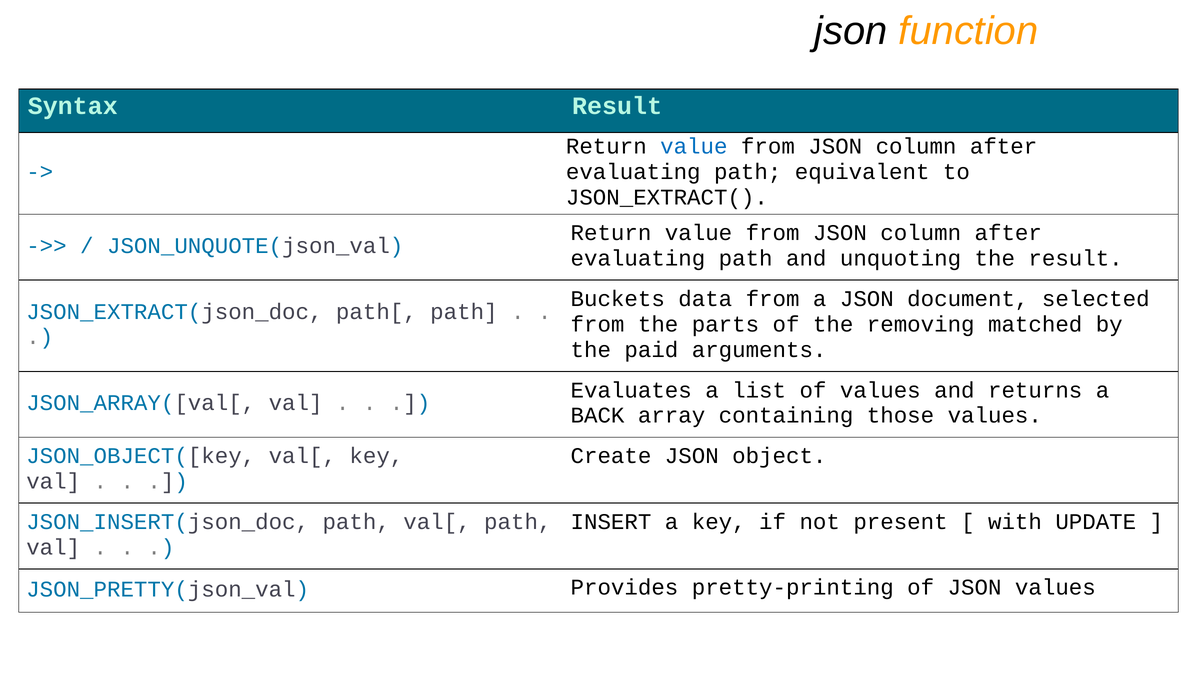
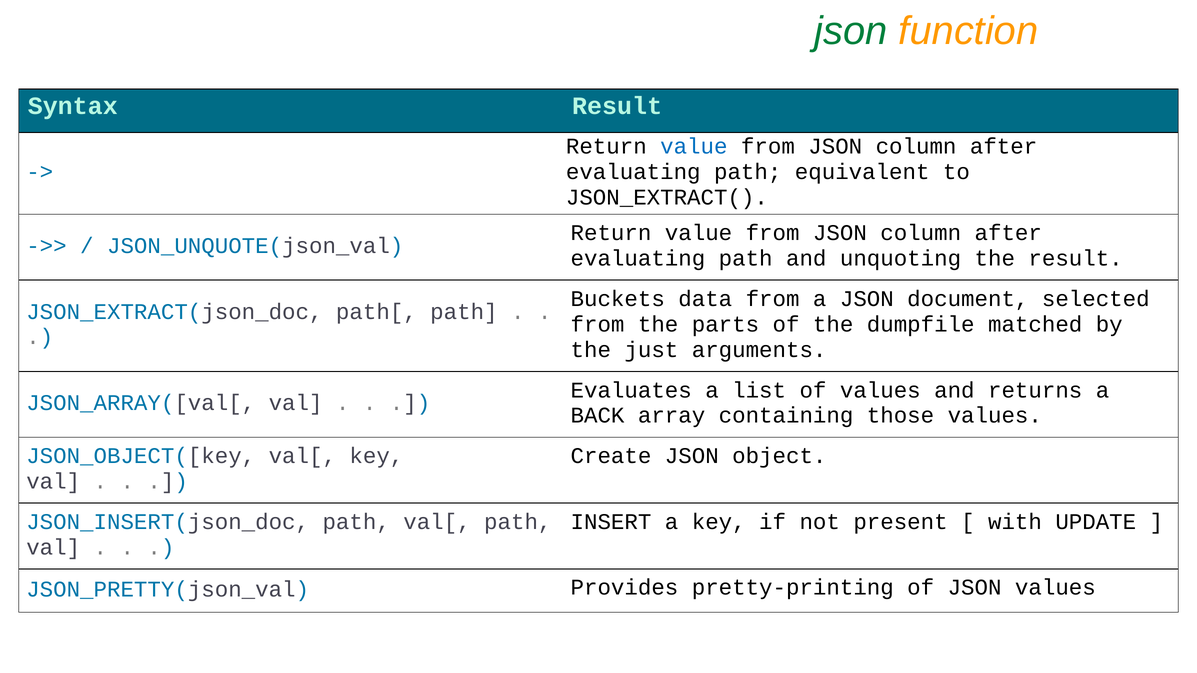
json at (851, 31) colour: black -> green
removing: removing -> dumpfile
paid: paid -> just
